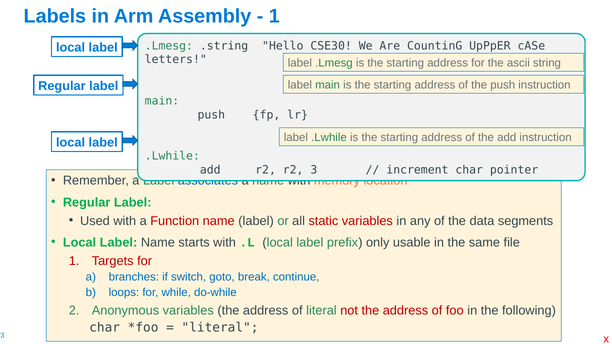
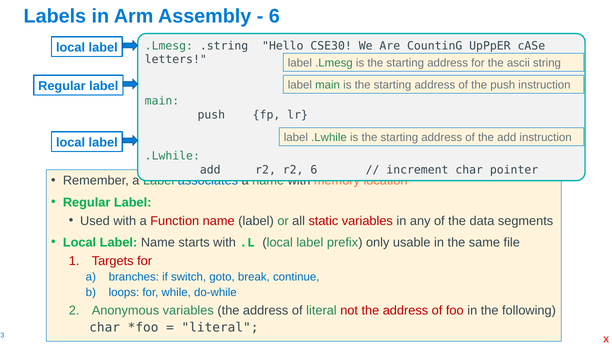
1 at (274, 16): 1 -> 6
r2 3: 3 -> 6
